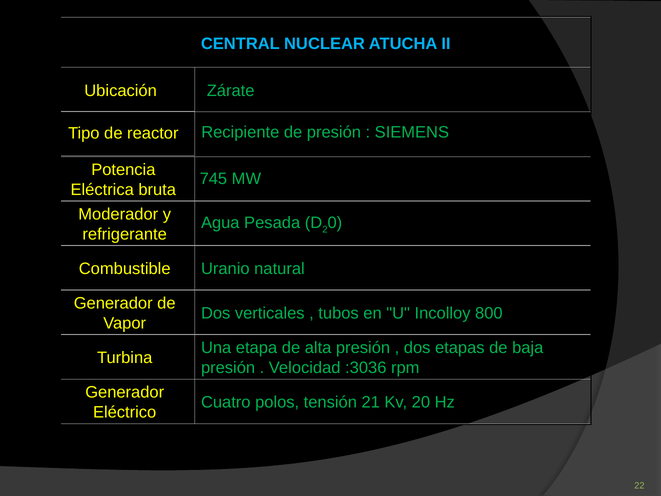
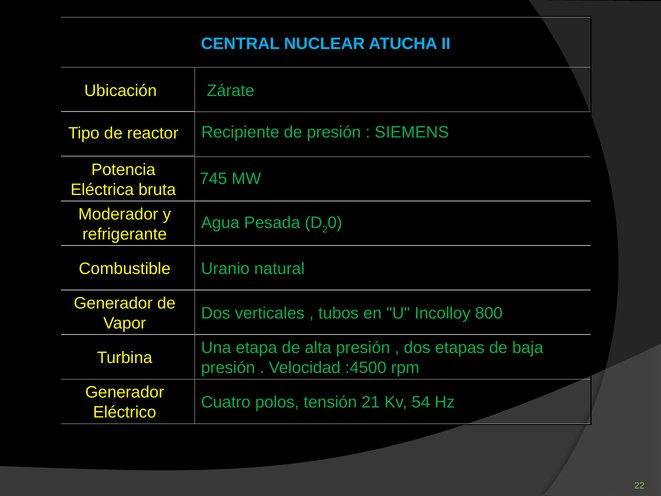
:3036: :3036 -> :4500
20: 20 -> 54
